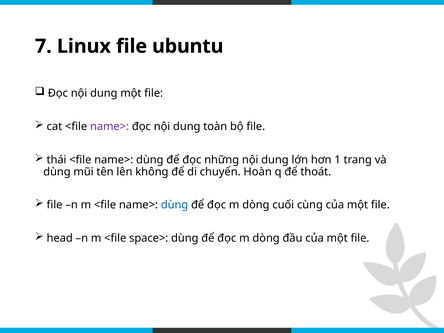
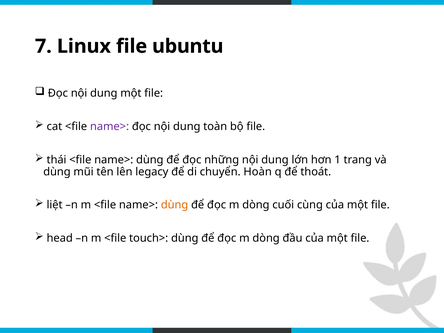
không: không -> legacy
file at (55, 205): file -> liệt
dùng at (175, 205) colour: blue -> orange
space>: space> -> touch>
